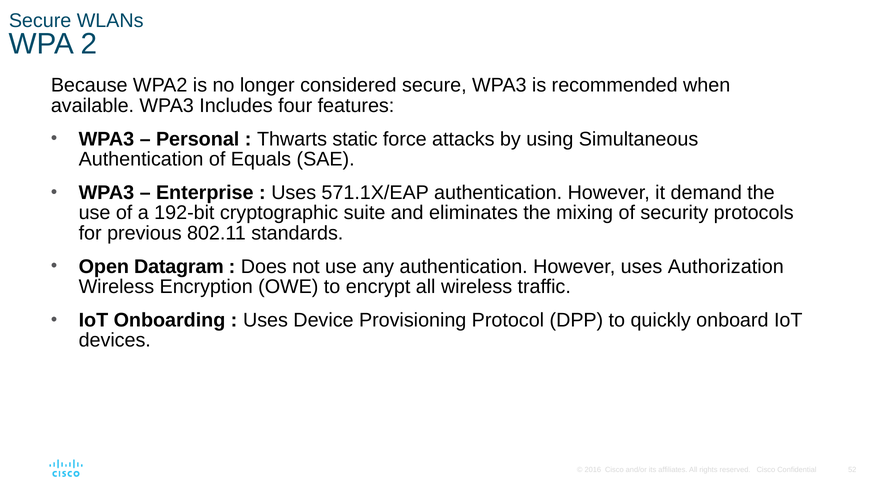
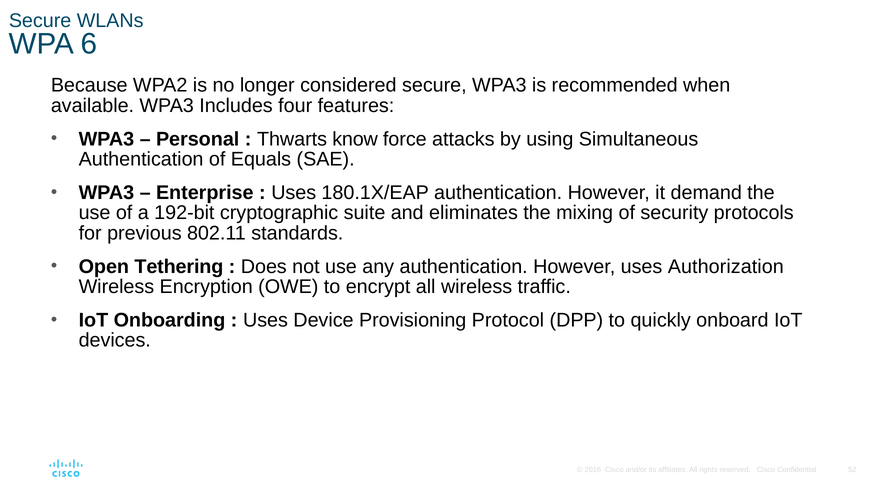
2: 2 -> 6
static: static -> know
571.1X/EAP: 571.1X/EAP -> 180.1X/EAP
Datagram: Datagram -> Tethering
